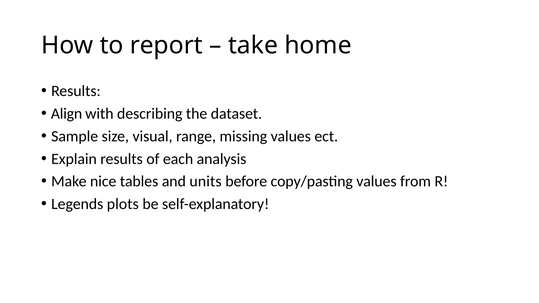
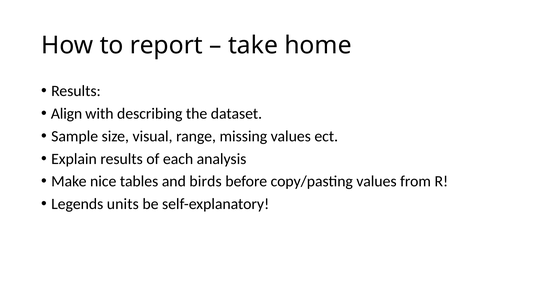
units: units -> birds
plots: plots -> units
